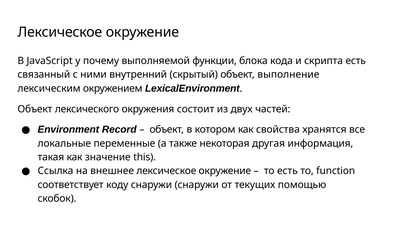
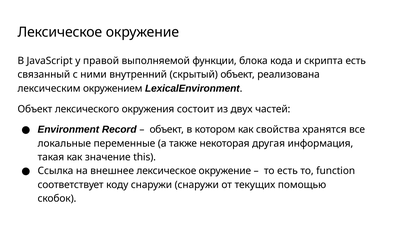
почему: почему -> правой
выполнение: выполнение -> реализована
